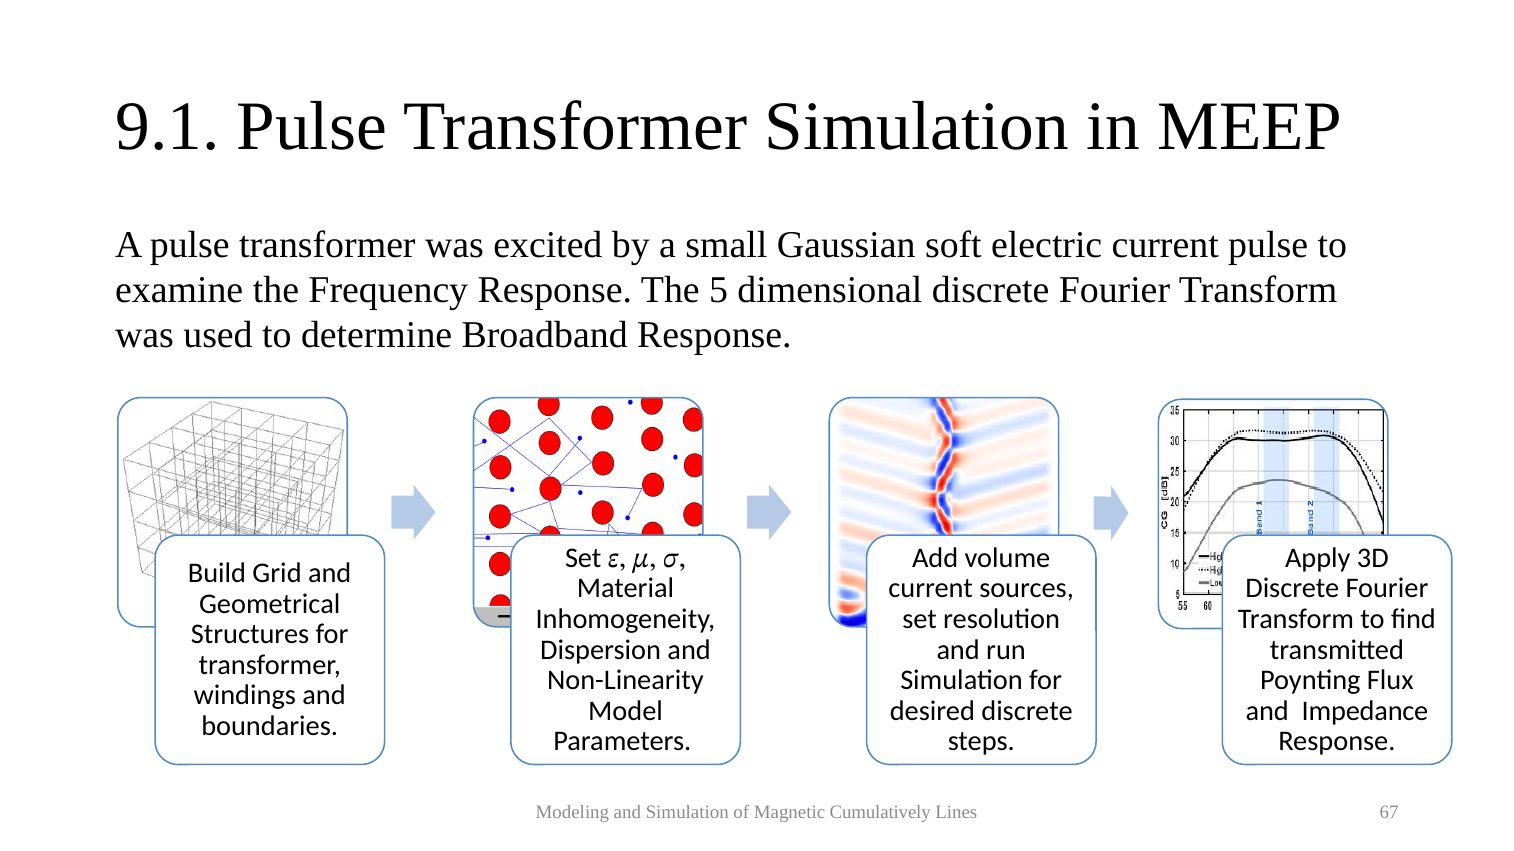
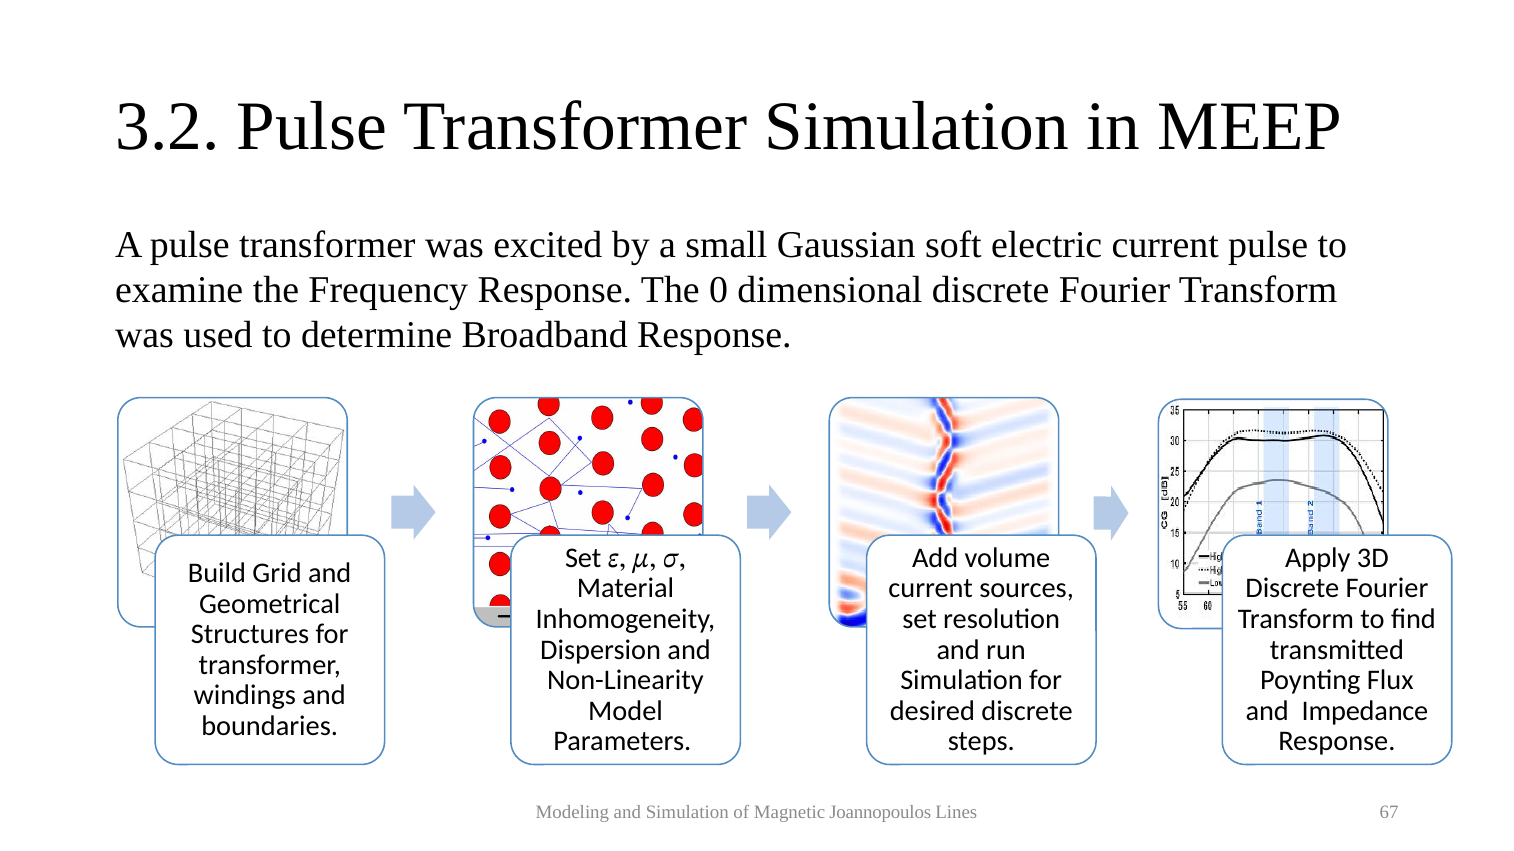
9.1: 9.1 -> 3.2
5: 5 -> 0
Cumulatively: Cumulatively -> Joannopoulos
